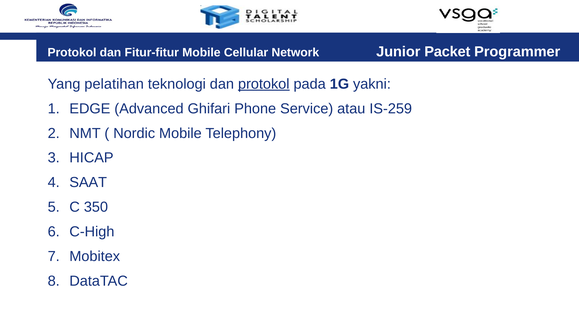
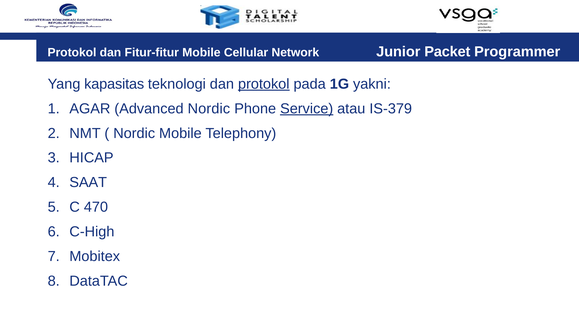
pelatihan: pelatihan -> kapasitas
EDGE: EDGE -> AGAR
Advanced Ghifari: Ghifari -> Nordic
Service underline: none -> present
IS-259: IS-259 -> IS-379
350: 350 -> 470
